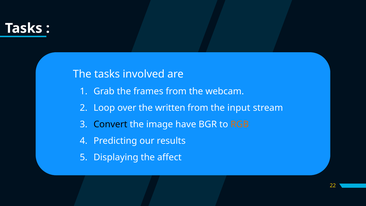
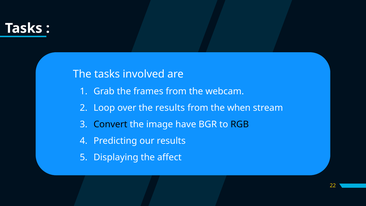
the written: written -> results
input: input -> when
RGB colour: orange -> black
